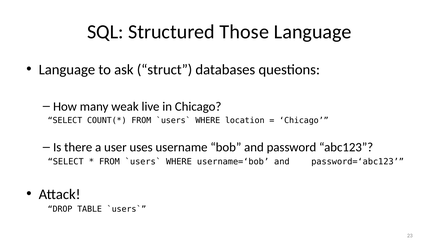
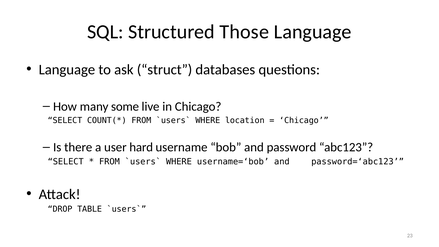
weak: weak -> some
uses: uses -> hard
